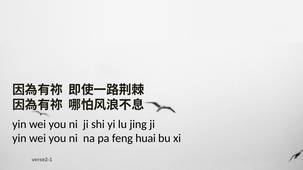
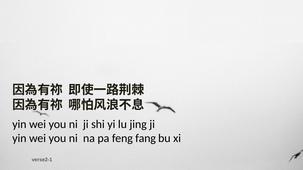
huai: huai -> fang
